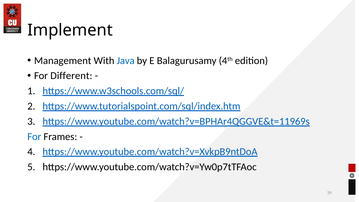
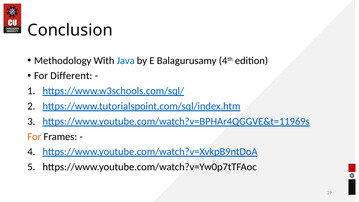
Implement: Implement -> Conclusion
Management: Management -> Methodology
For at (34, 136) colour: blue -> orange
